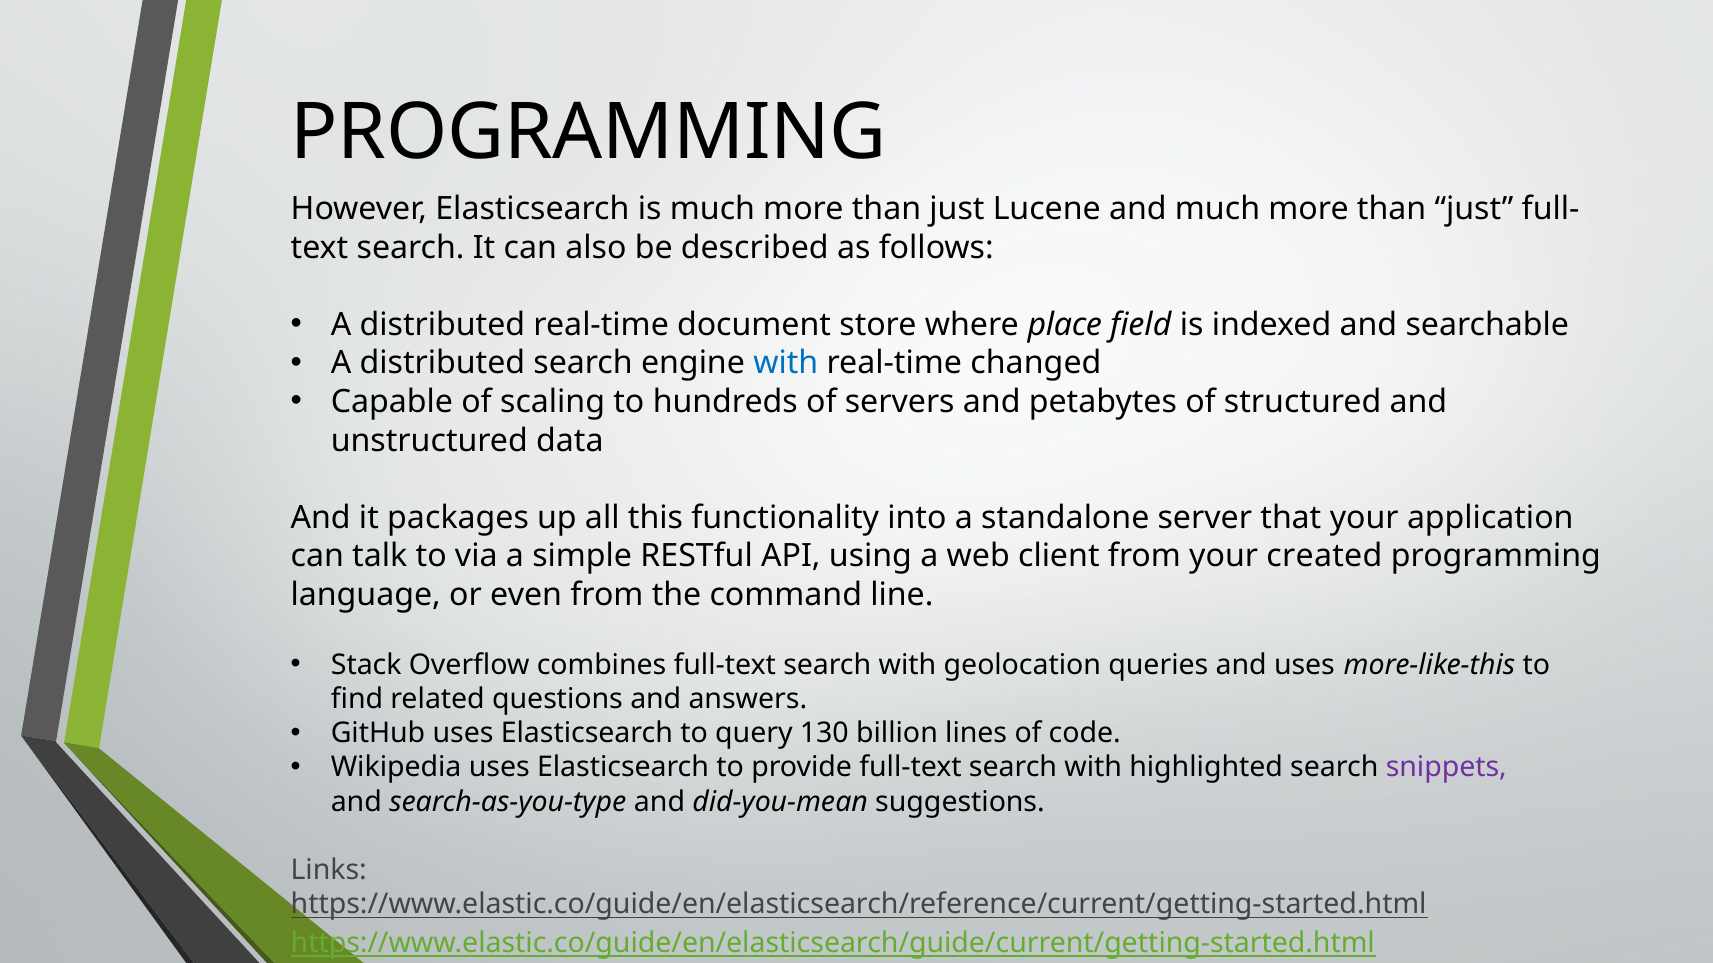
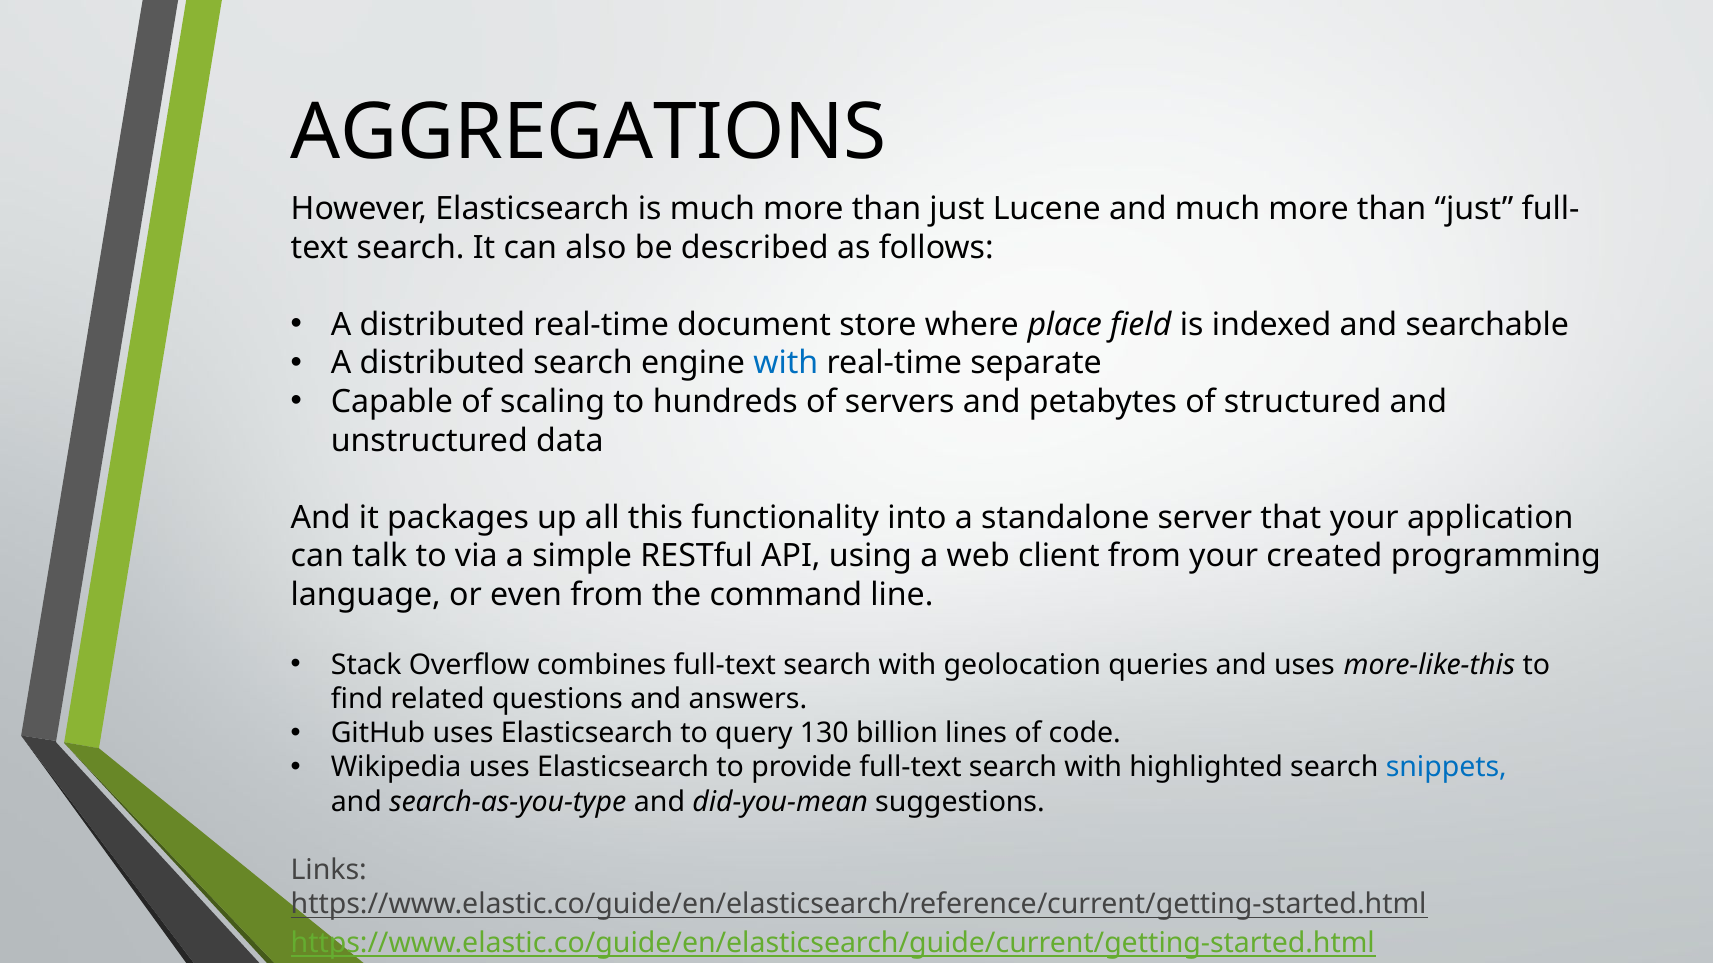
PROGRAMMING at (589, 132): PROGRAMMING -> AGGREGATIONS
changed: changed -> separate
snippets colour: purple -> blue
